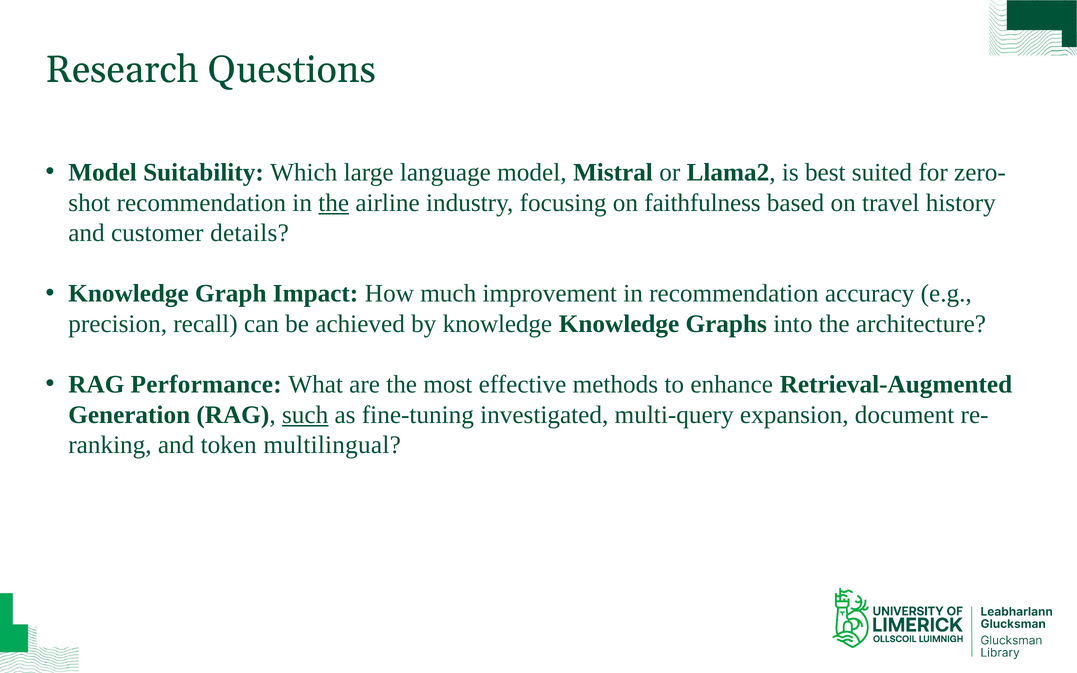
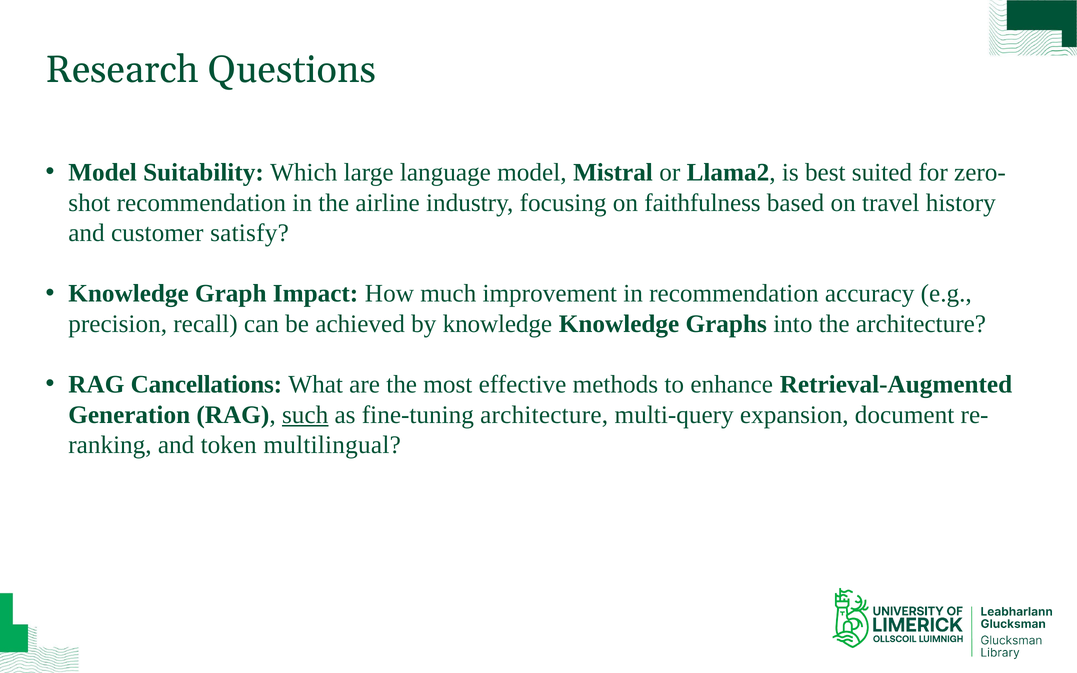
the at (334, 203) underline: present -> none
details: details -> satisfy
Performance: Performance -> Cancellations
fine-tuning investigated: investigated -> architecture
